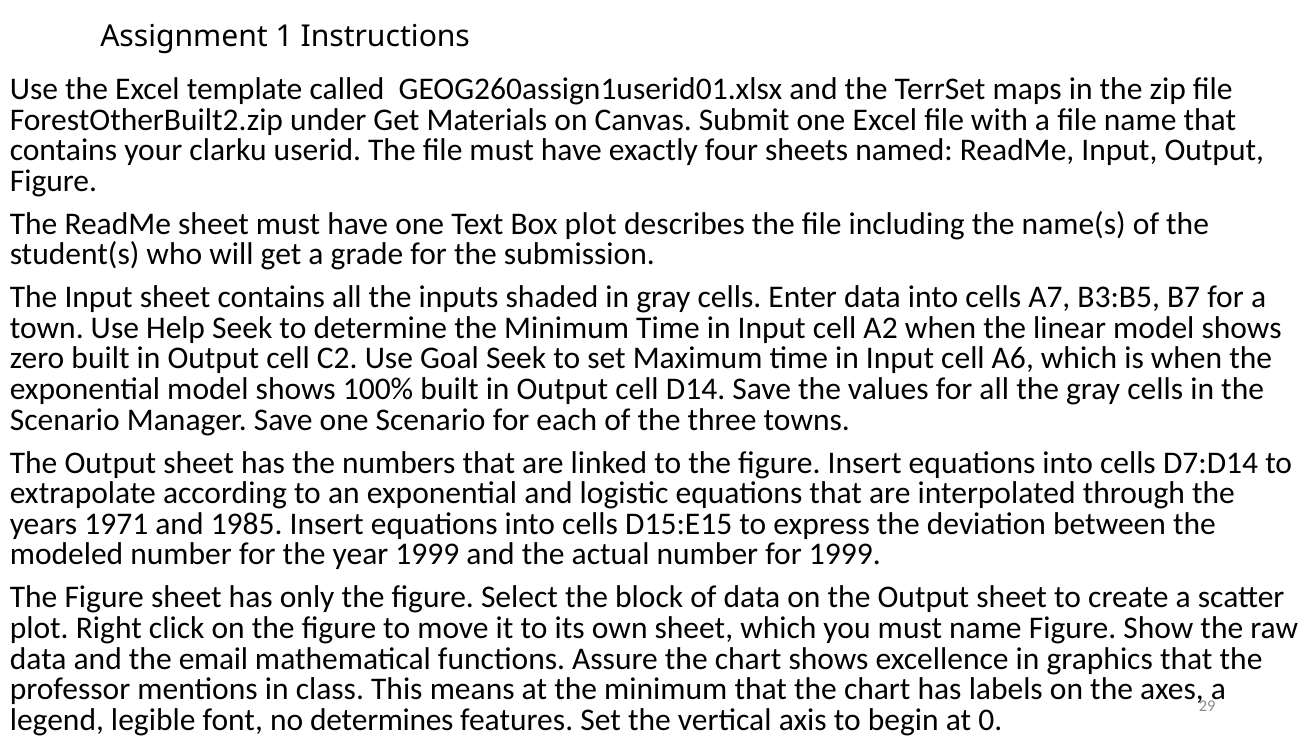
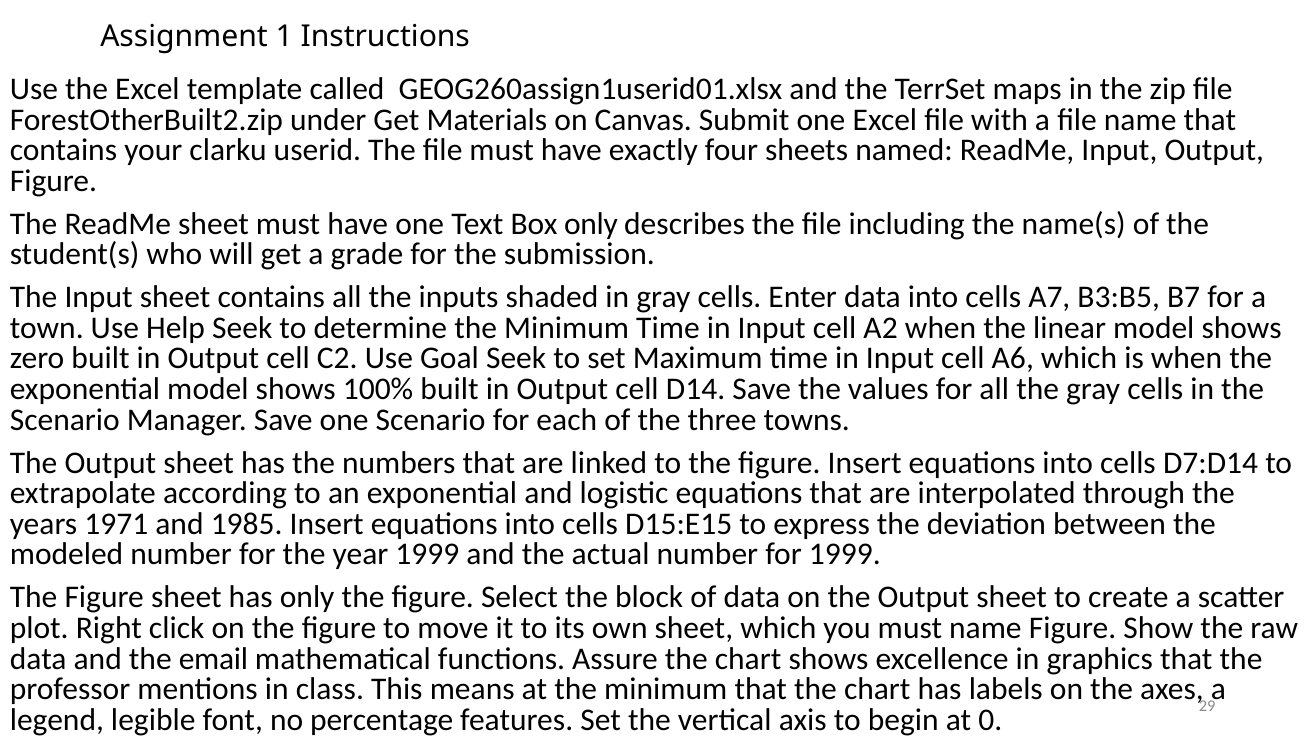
Box plot: plot -> only
determines: determines -> percentage
